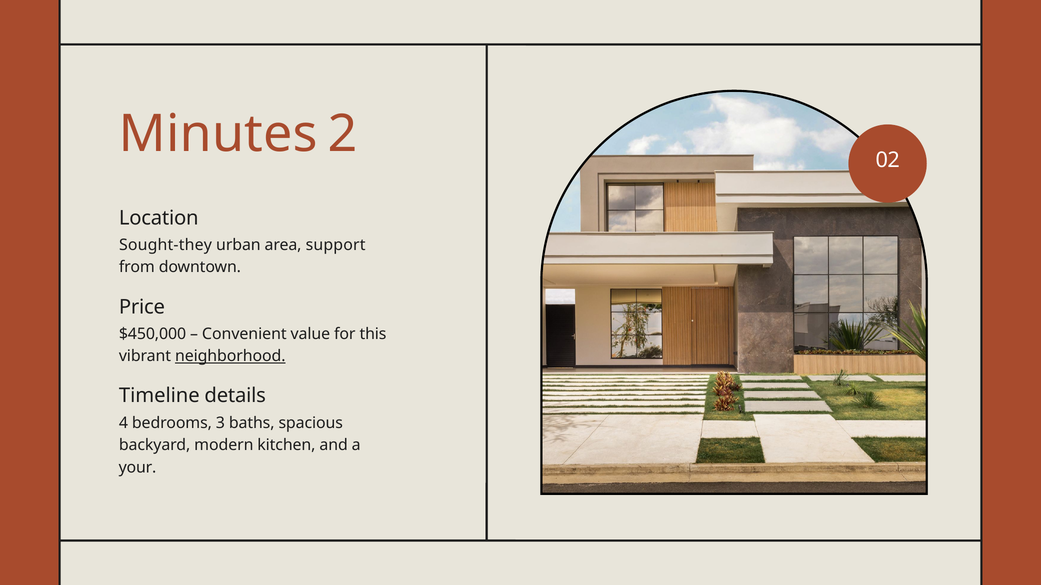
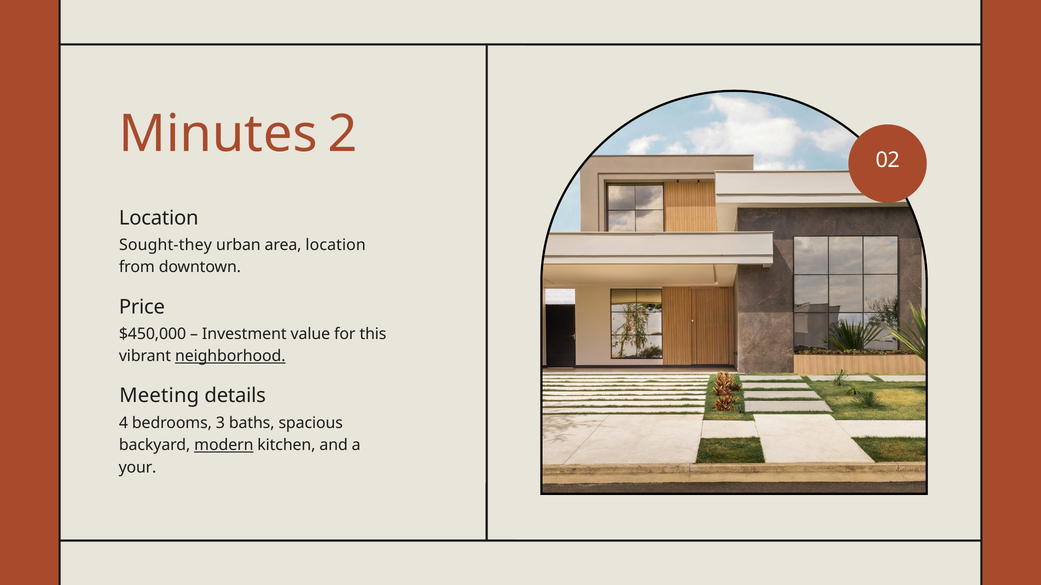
area support: support -> location
Convenient: Convenient -> Investment
Timeline: Timeline -> Meeting
modern underline: none -> present
